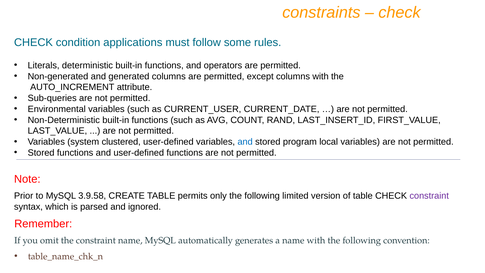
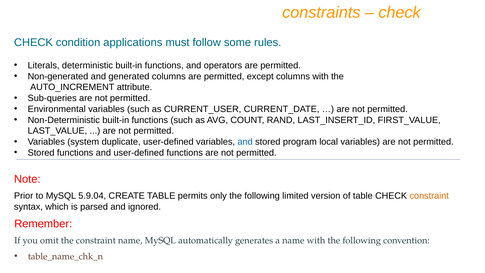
clustered: clustered -> duplicate
3.9.58: 3.9.58 -> 5.9.04
constraint at (429, 196) colour: purple -> orange
